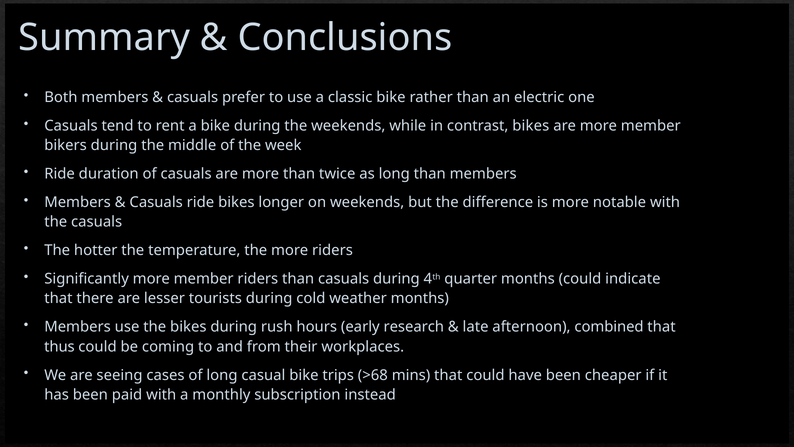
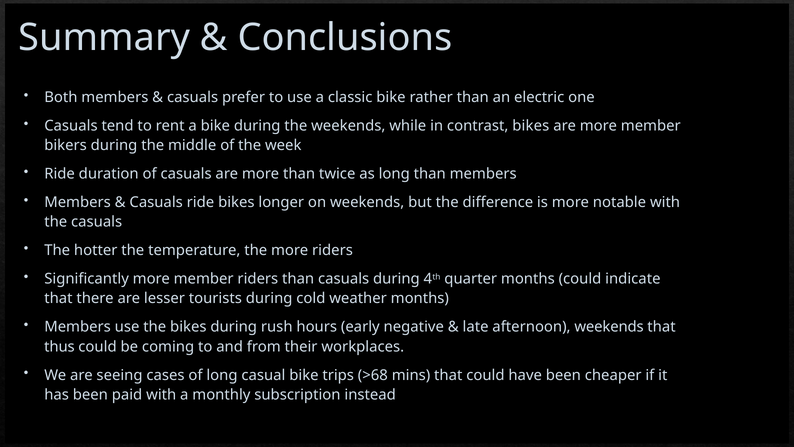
research: research -> negative
afternoon combined: combined -> weekends
